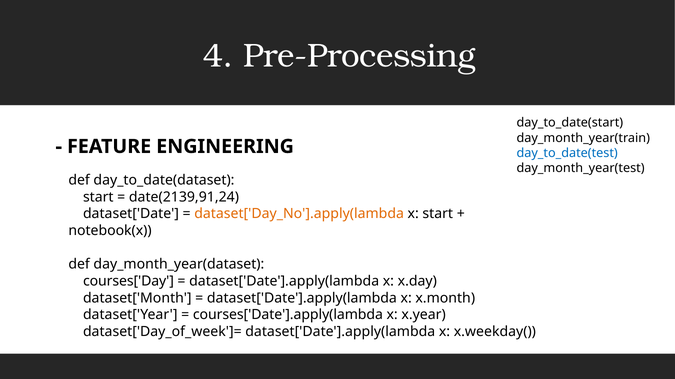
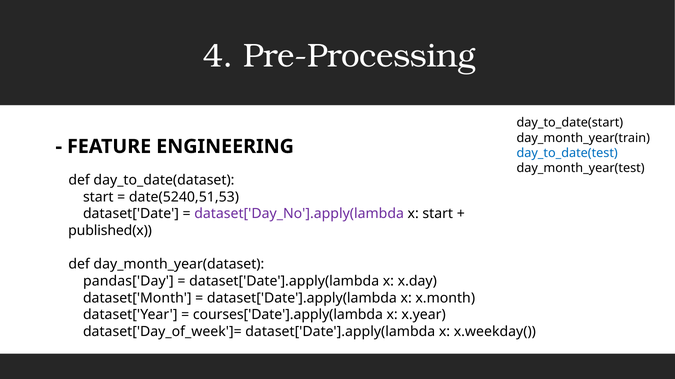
date(2139,91,24: date(2139,91,24 -> date(5240,51,53
dataset['Day_No'].apply(lambda colour: orange -> purple
notebook(x: notebook(x -> published(x
courses['Day: courses['Day -> pandas['Day
